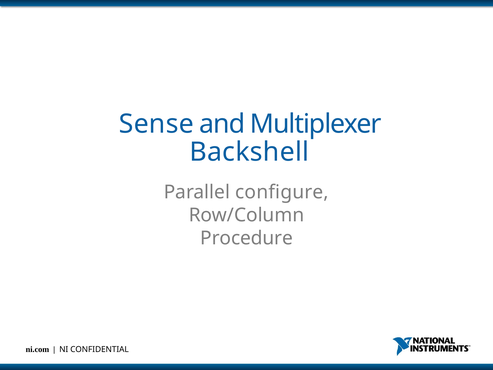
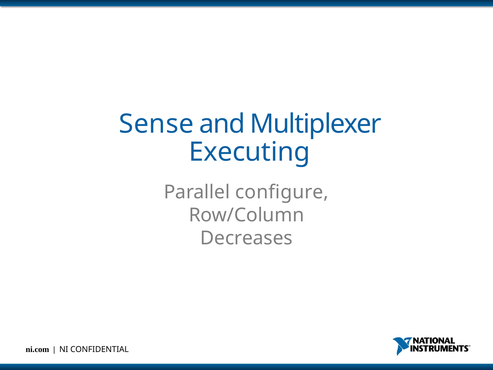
Backshell: Backshell -> Executing
Procedure: Procedure -> Decreases
